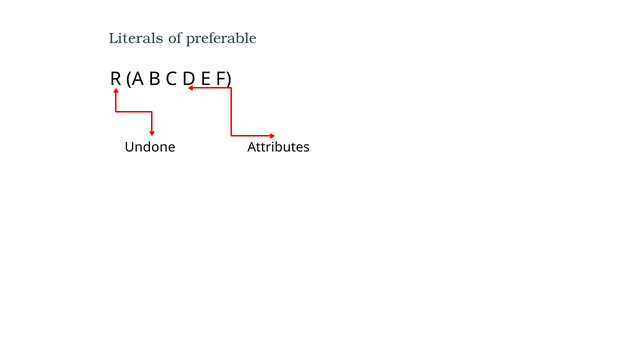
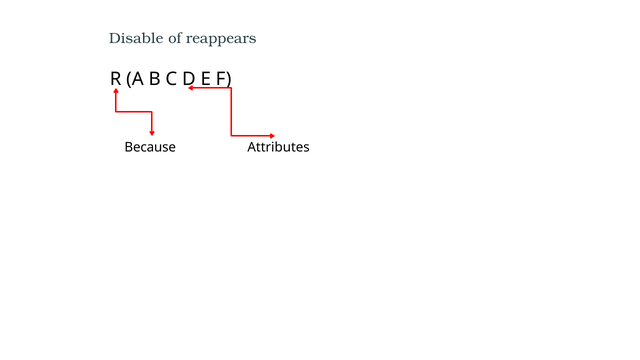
Literals: Literals -> Disable
preferable: preferable -> reappears
Undone: Undone -> Because
